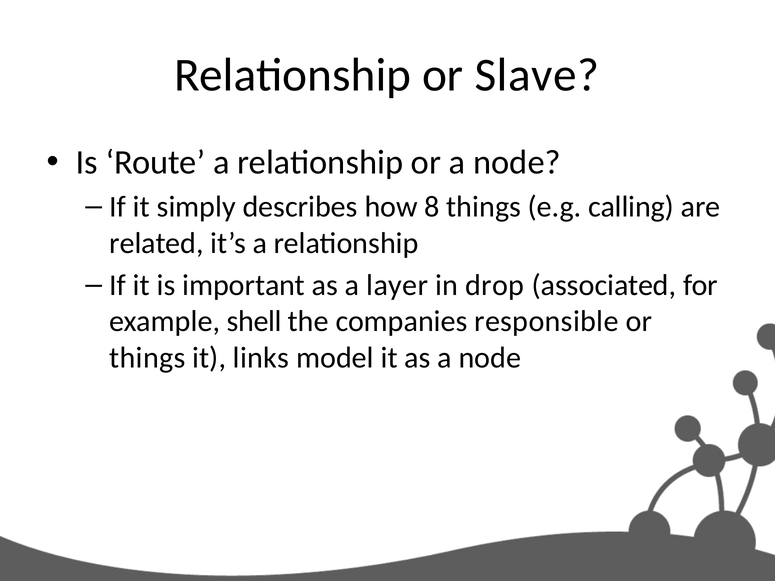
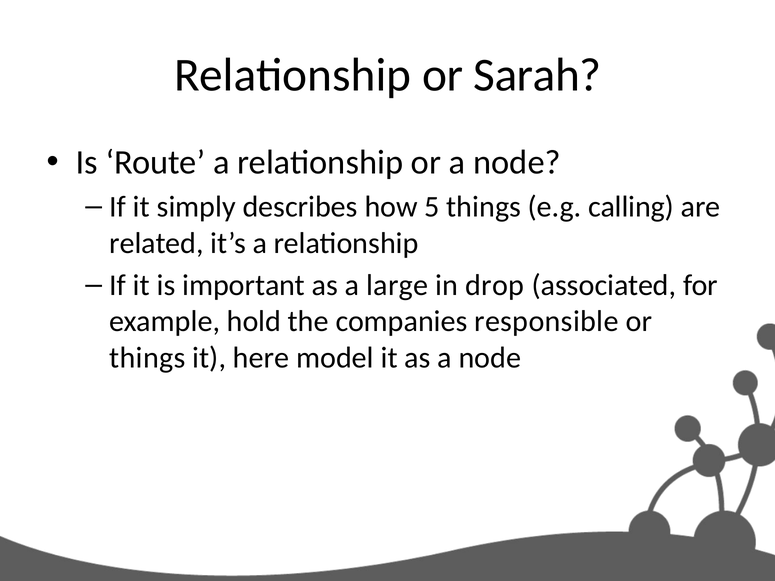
Slave: Slave -> Sarah
8: 8 -> 5
layer: layer -> large
shell: shell -> hold
links: links -> here
